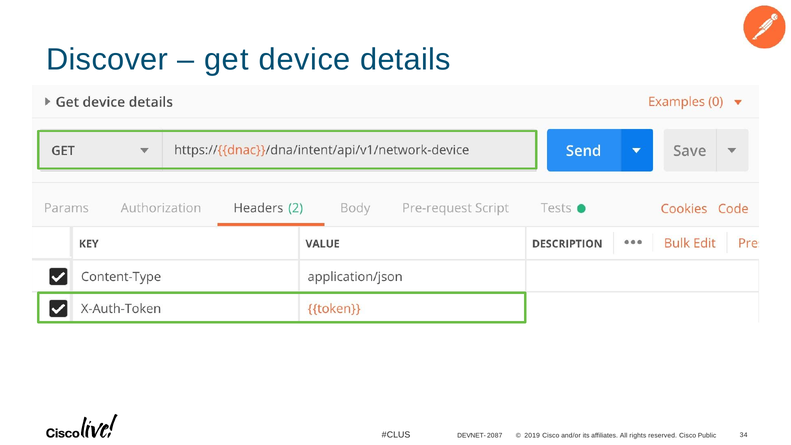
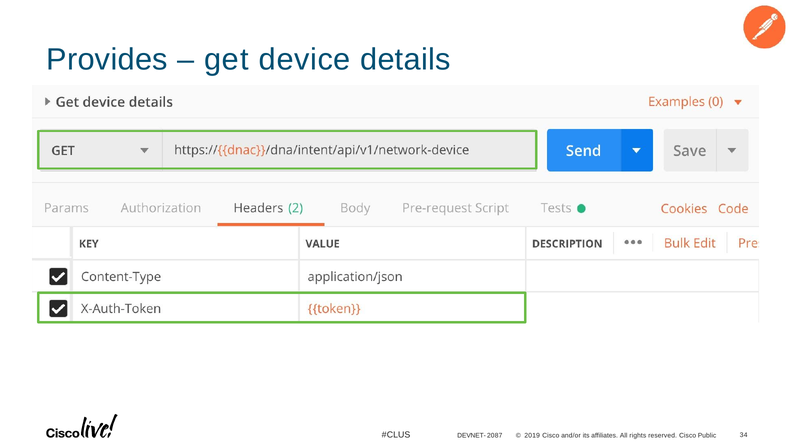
Discover: Discover -> Provides
